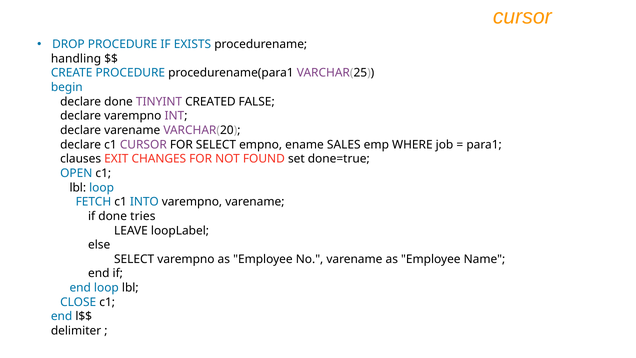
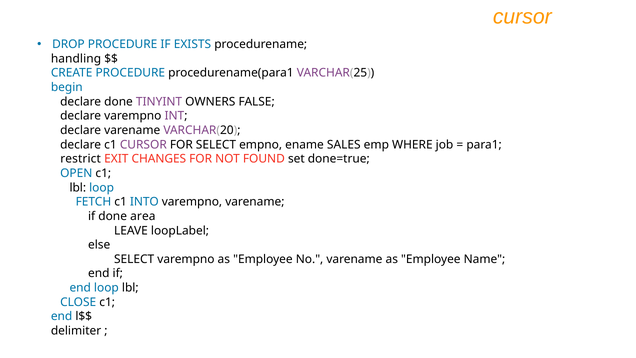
CREATED: CREATED -> OWNERS
clauses: clauses -> restrict
tries: tries -> area
